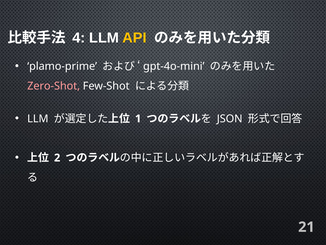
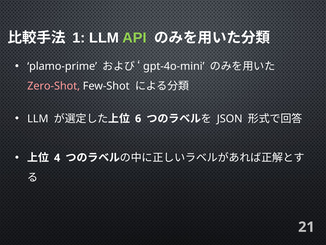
4: 4 -> 1
API colour: yellow -> light green
1: 1 -> 6
2: 2 -> 4
